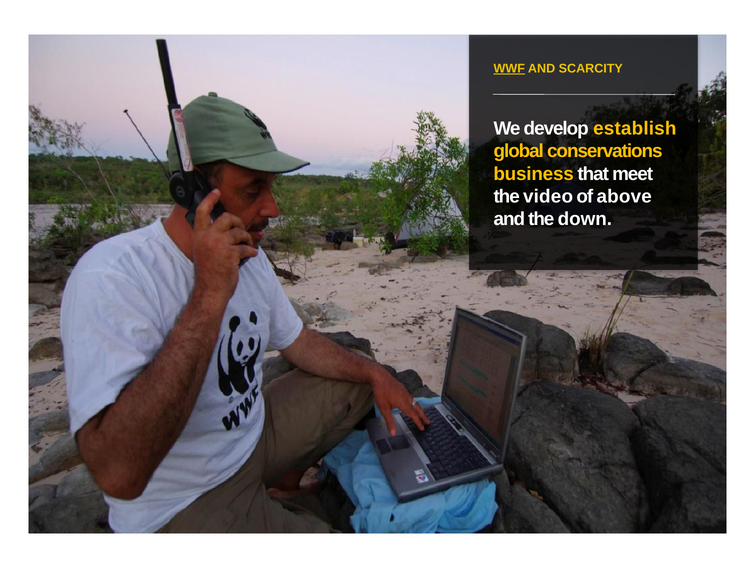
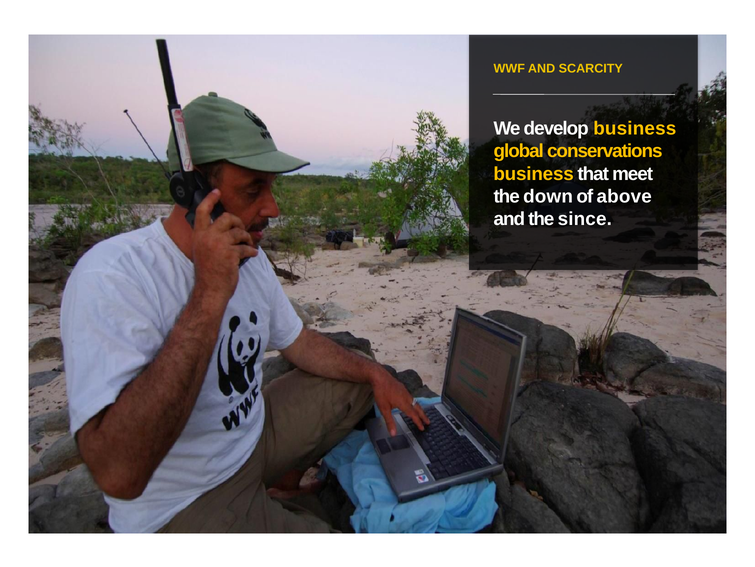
WWF underline: present -> none
develop establish: establish -> business
video: video -> down
down: down -> since
